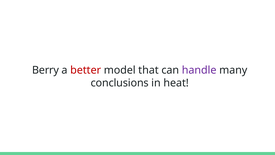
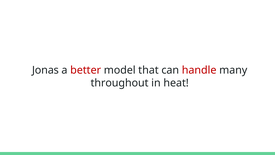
Berry: Berry -> Jonas
handle colour: purple -> red
conclusions: conclusions -> throughout
